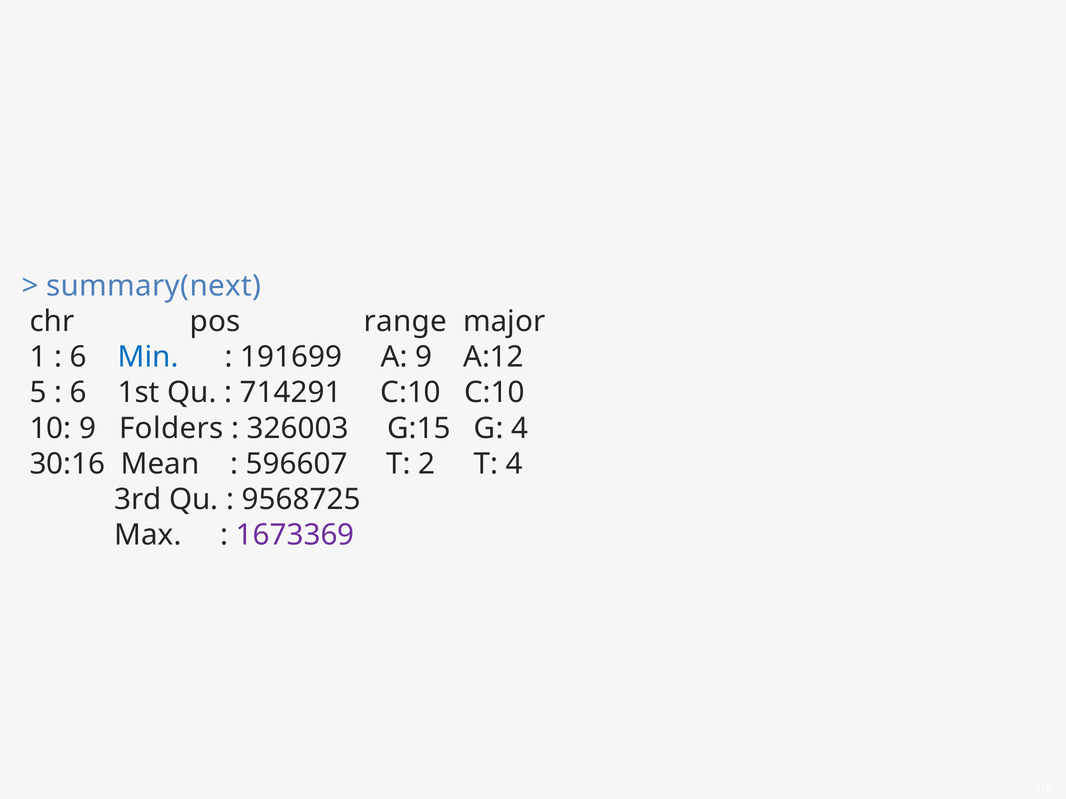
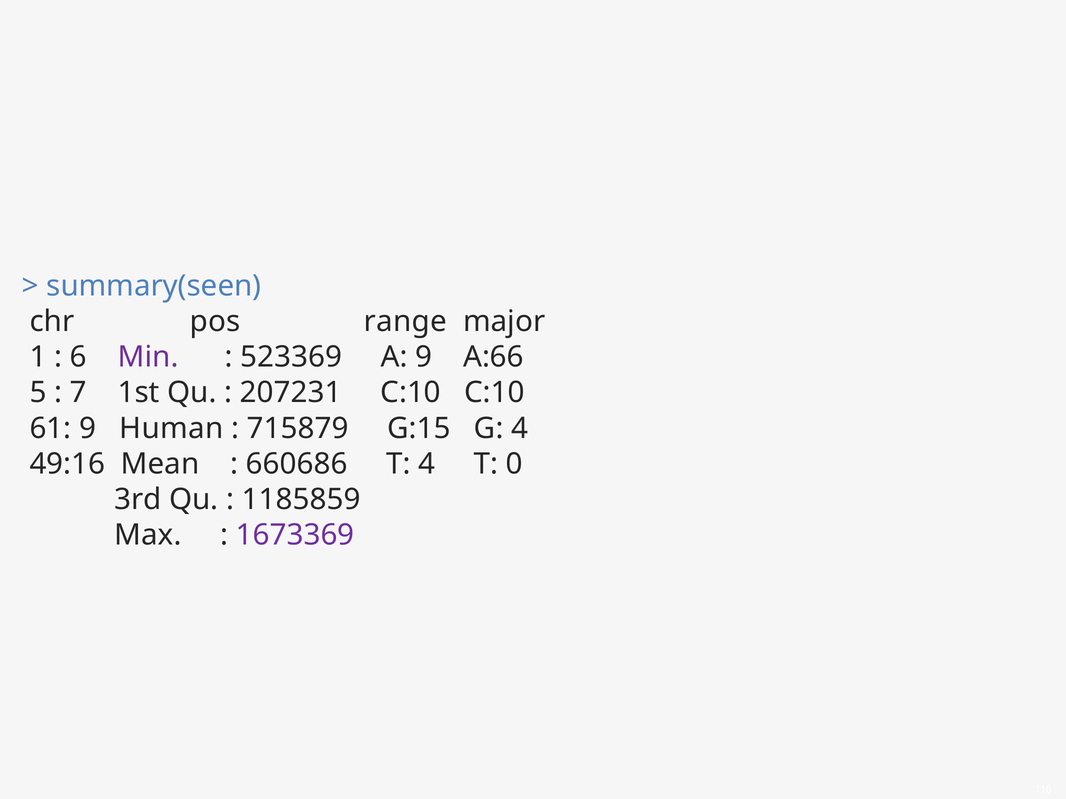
summary(next: summary(next -> summary(seen
Min colour: blue -> purple
191699: 191699 -> 523369
A:12: A:12 -> A:66
6 at (78, 393): 6 -> 7
714291: 714291 -> 207231
10: 10 -> 61
Folders: Folders -> Human
326003: 326003 -> 715879
30:16: 30:16 -> 49:16
596607: 596607 -> 660686
T 2: 2 -> 4
T 4: 4 -> 0
9568725: 9568725 -> 1185859
